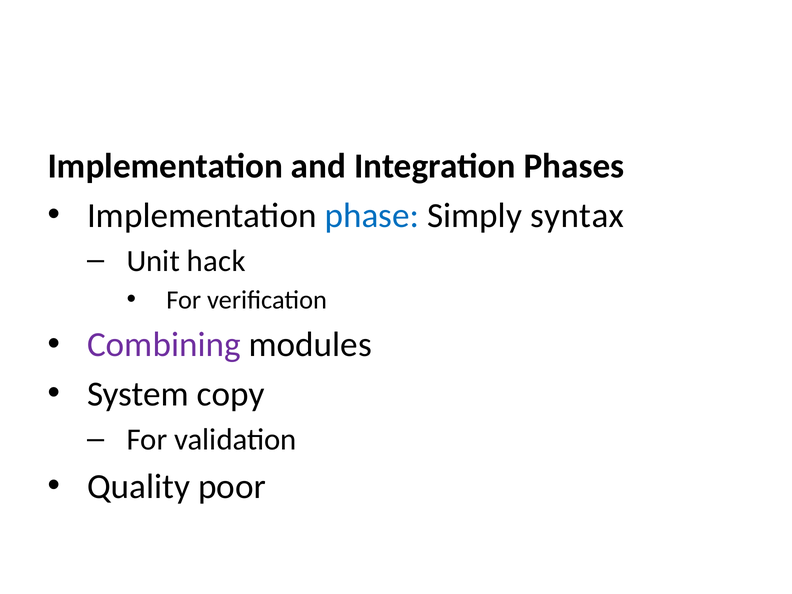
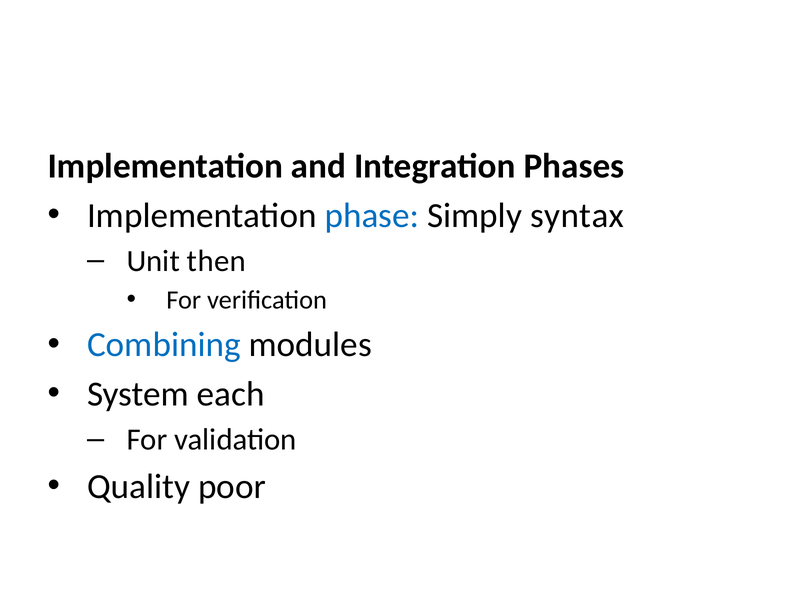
hack: hack -> then
Combining colour: purple -> blue
copy: copy -> each
